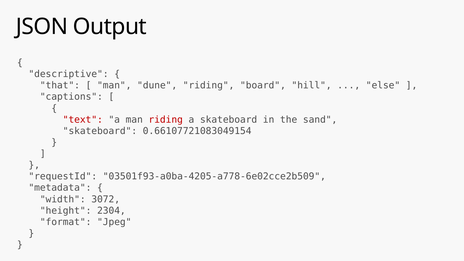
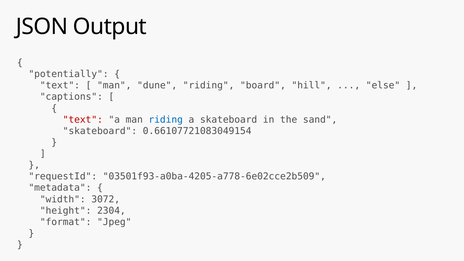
descriptive: descriptive -> potentially
that at (60, 85): that -> text
riding at (166, 120) colour: red -> blue
